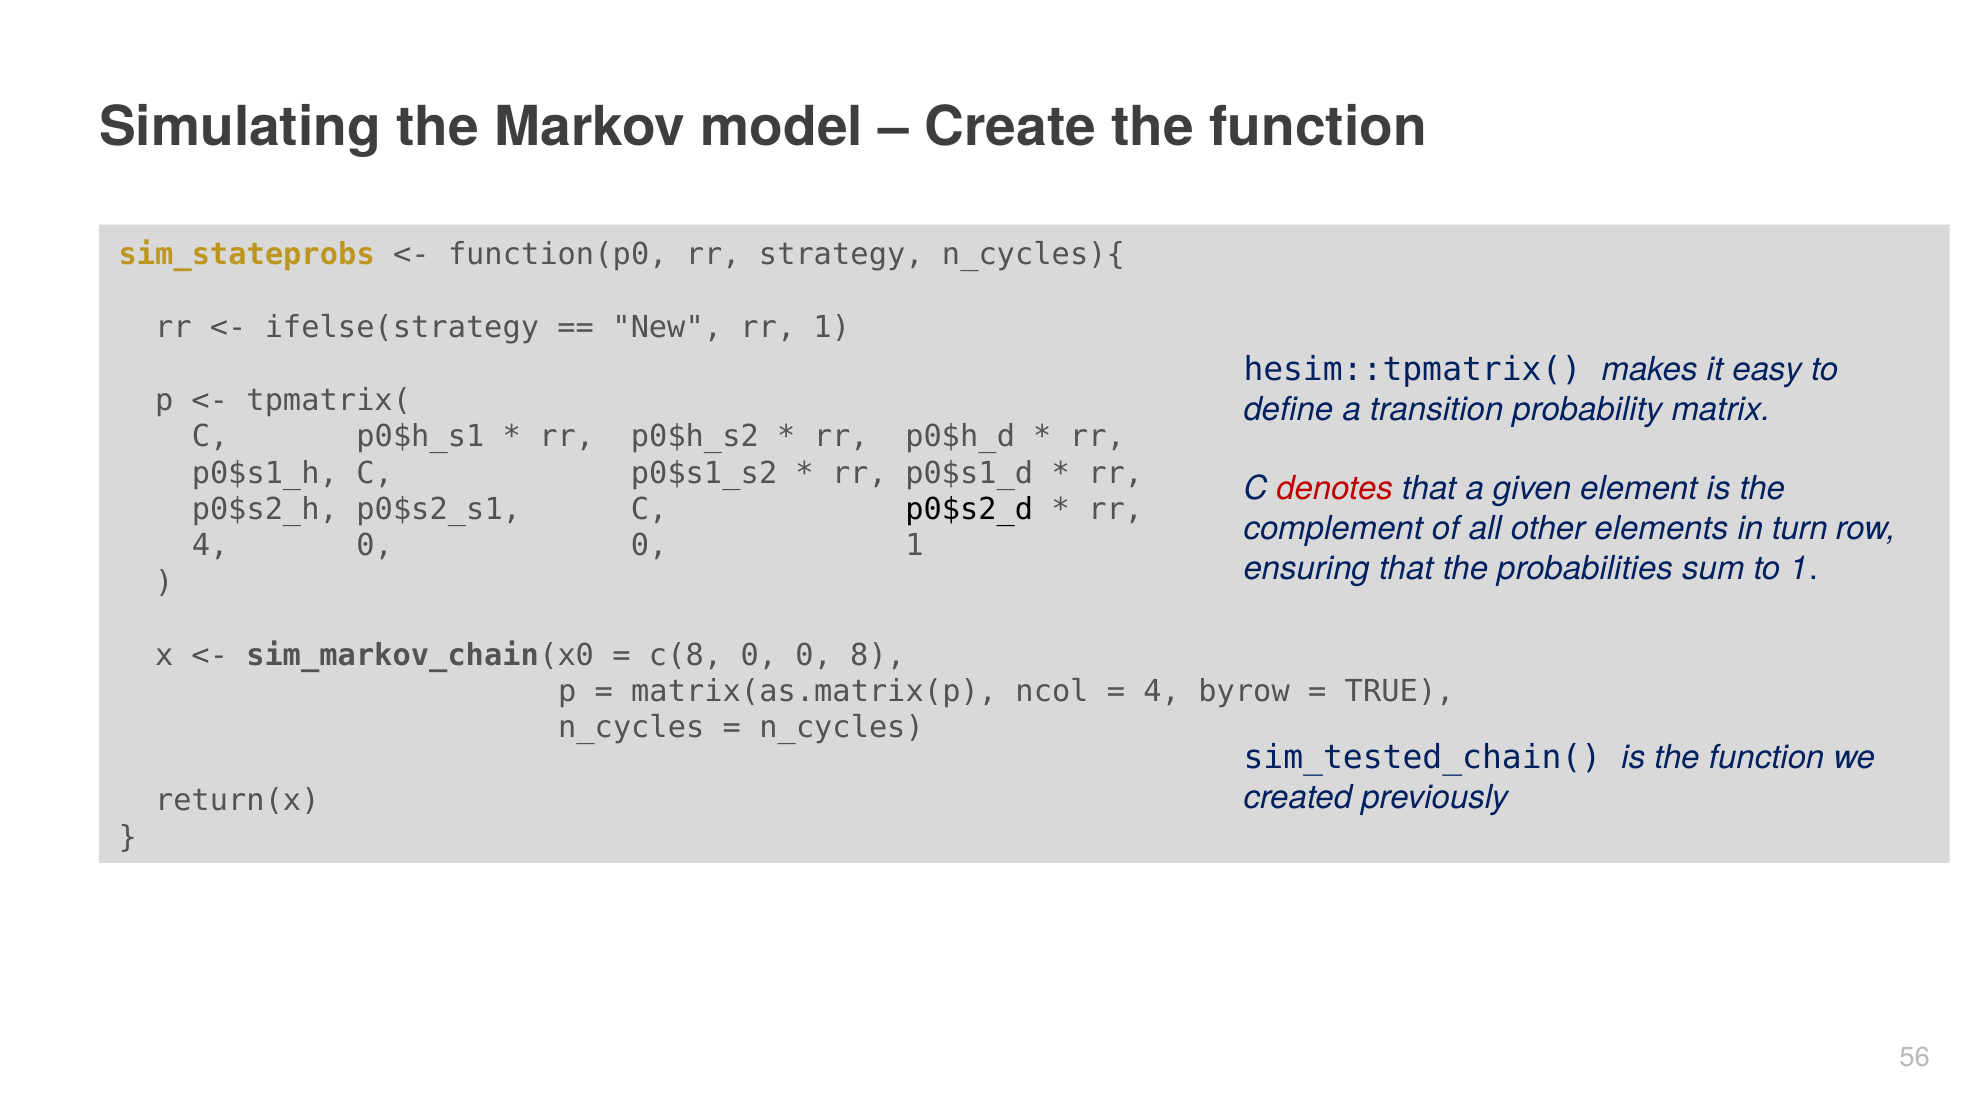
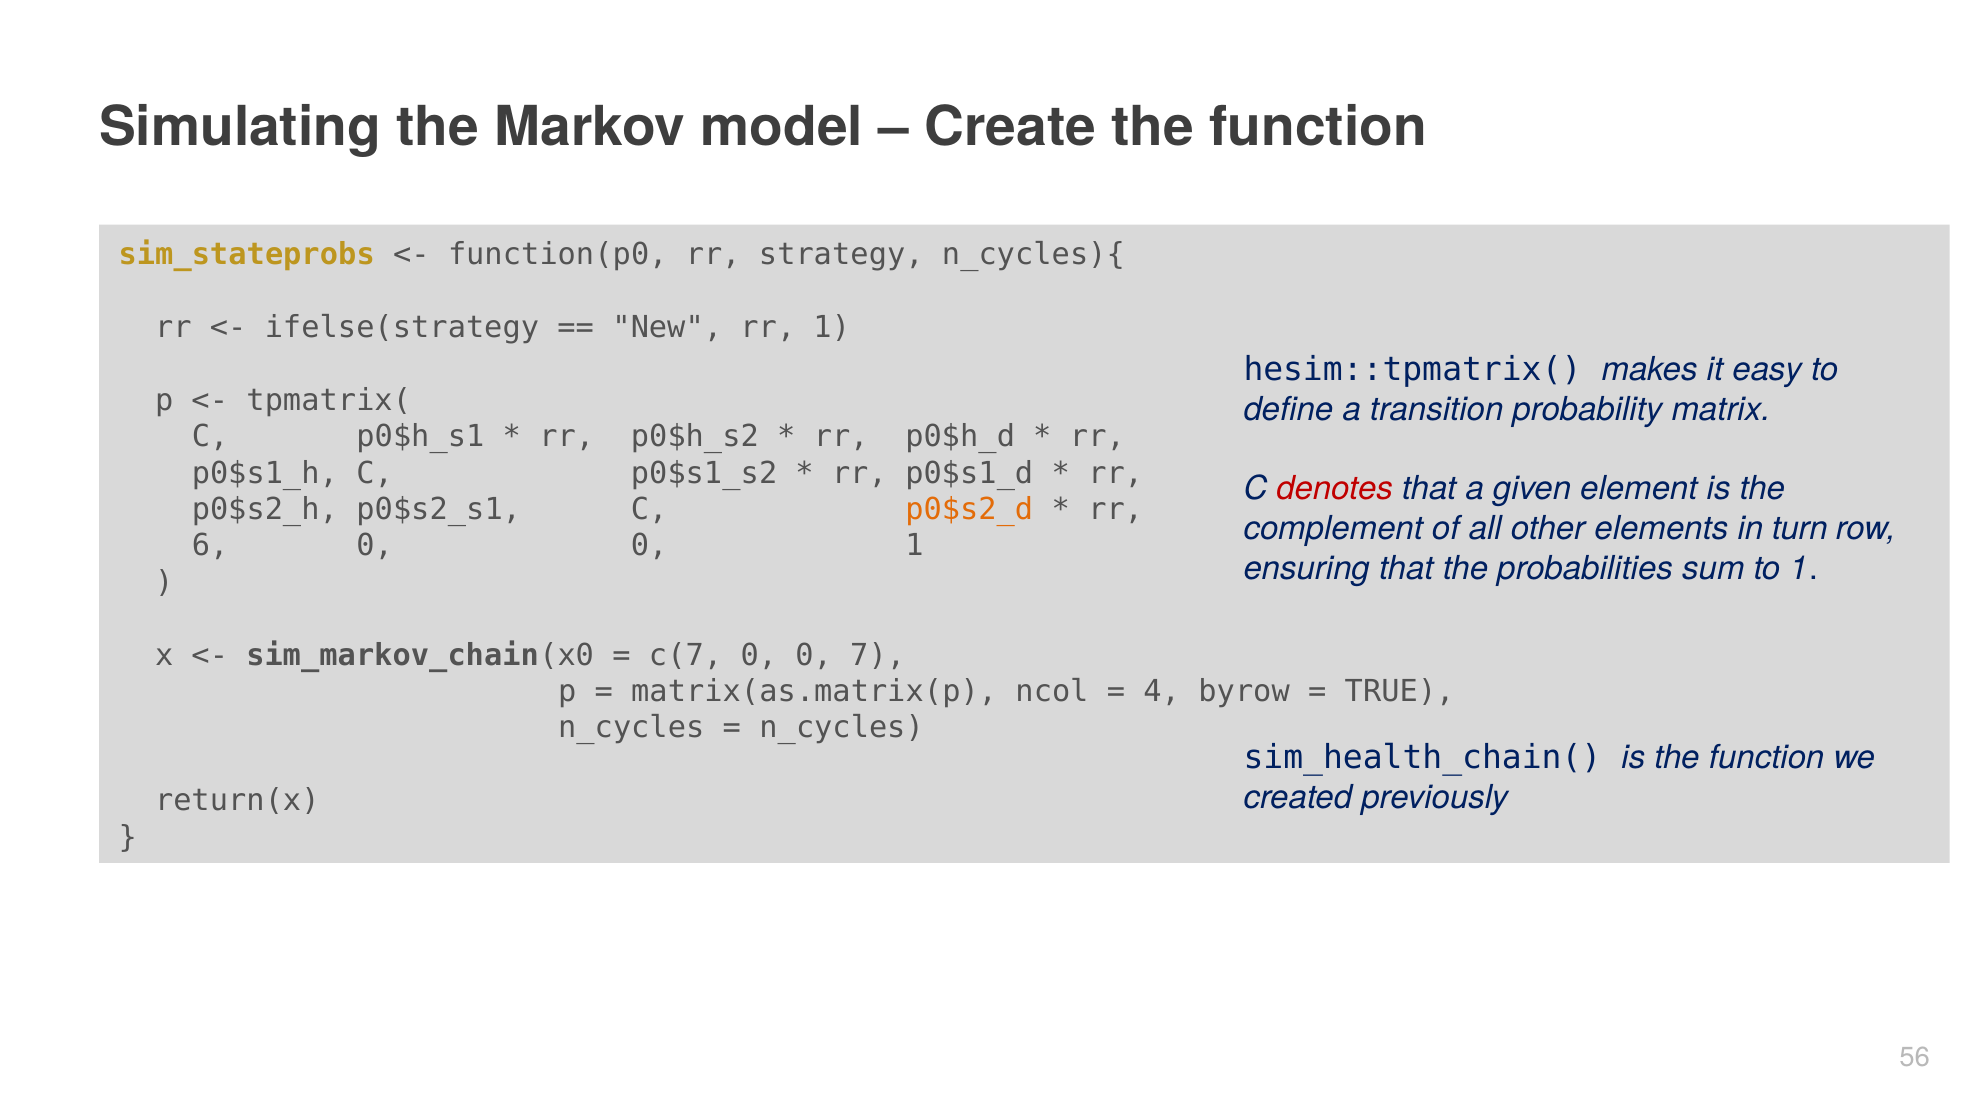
p0$s2_d colour: black -> orange
4 at (210, 546): 4 -> 6
c(8: c(8 -> c(7
8: 8 -> 7
sim_tested_chain(: sim_tested_chain( -> sim_health_chain(
